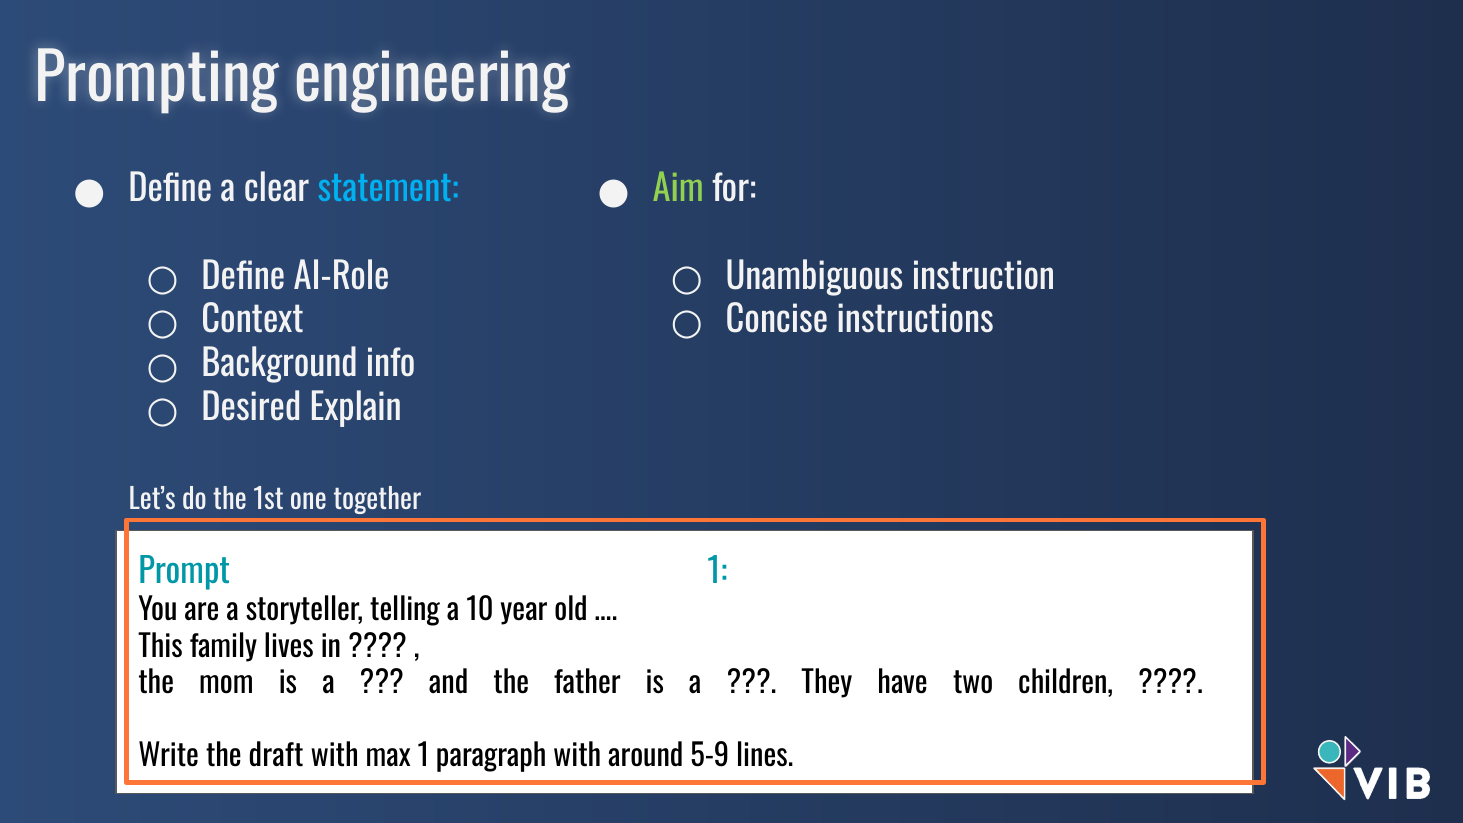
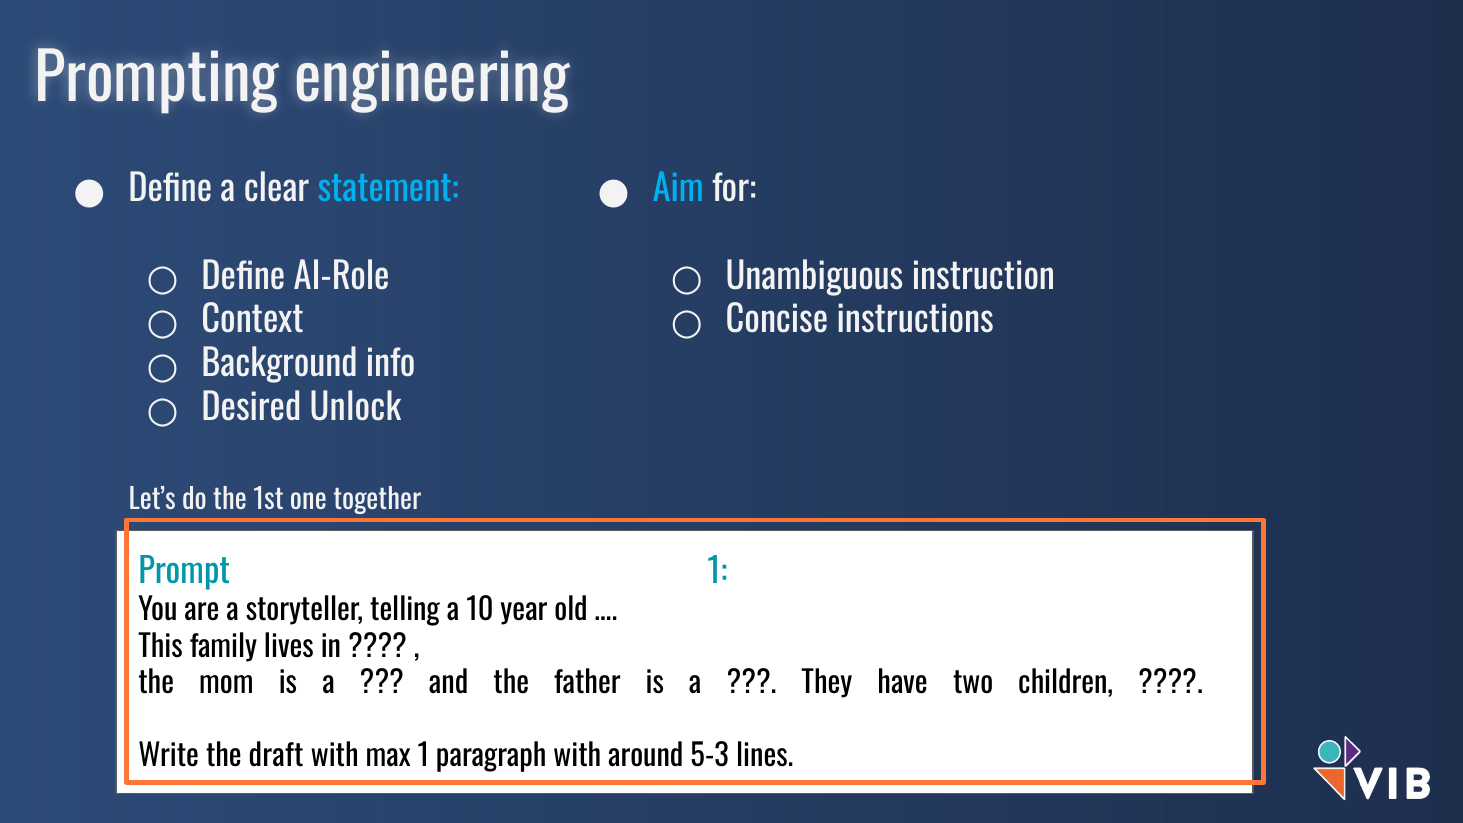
Aim colour: light green -> light blue
Explain: Explain -> Unlock
5-9: 5-9 -> 5-3
